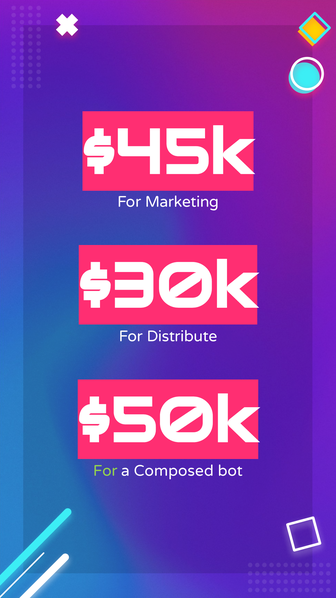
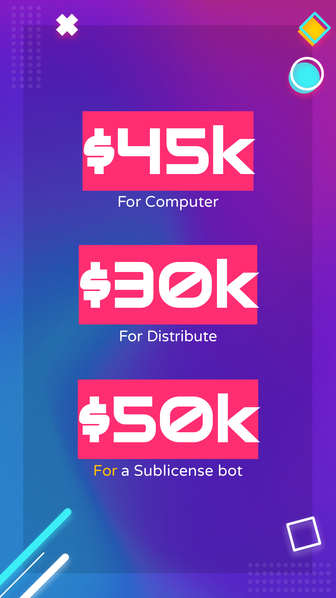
Marketing: Marketing -> Computer
For at (105, 470) colour: light green -> yellow
Composed: Composed -> Sublicense
